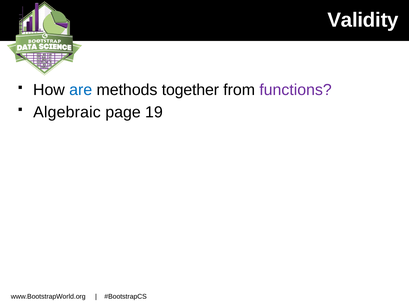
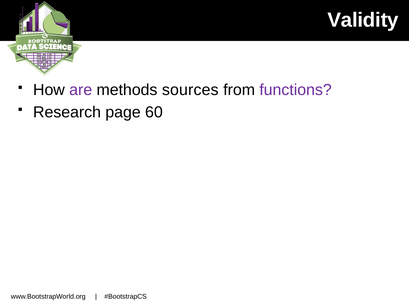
are colour: blue -> purple
together: together -> sources
Algebraic: Algebraic -> Research
19: 19 -> 60
